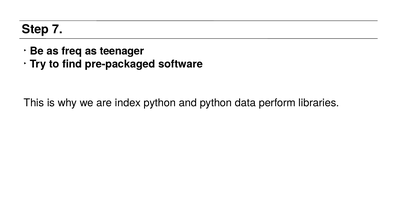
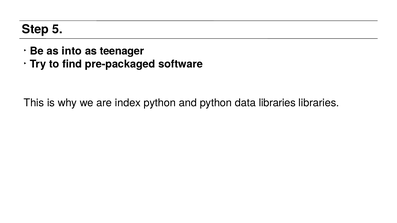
7: 7 -> 5
freq: freq -> into
data perform: perform -> libraries
